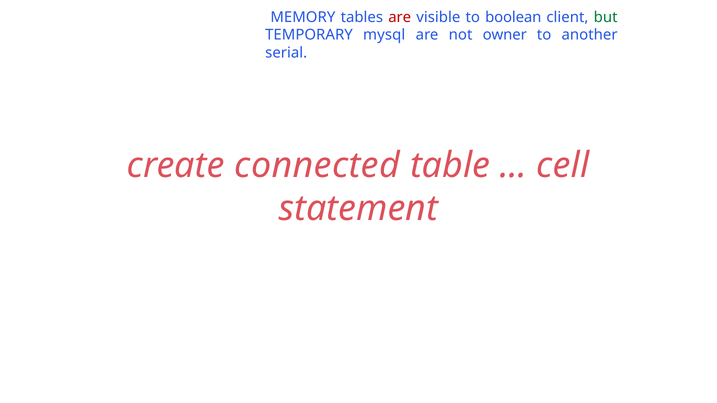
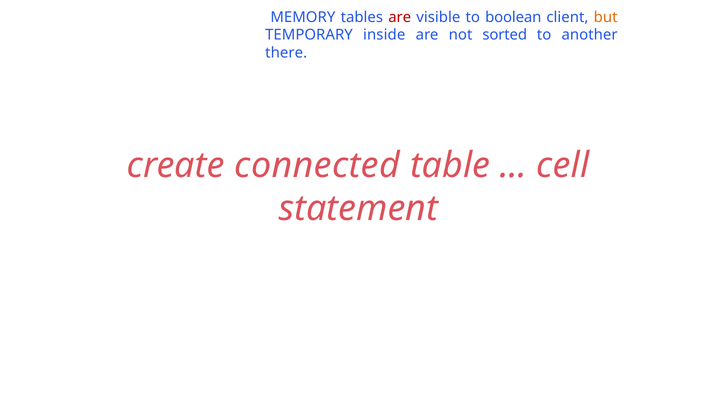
but colour: green -> orange
mysql: mysql -> inside
owner: owner -> sorted
serial: serial -> there
